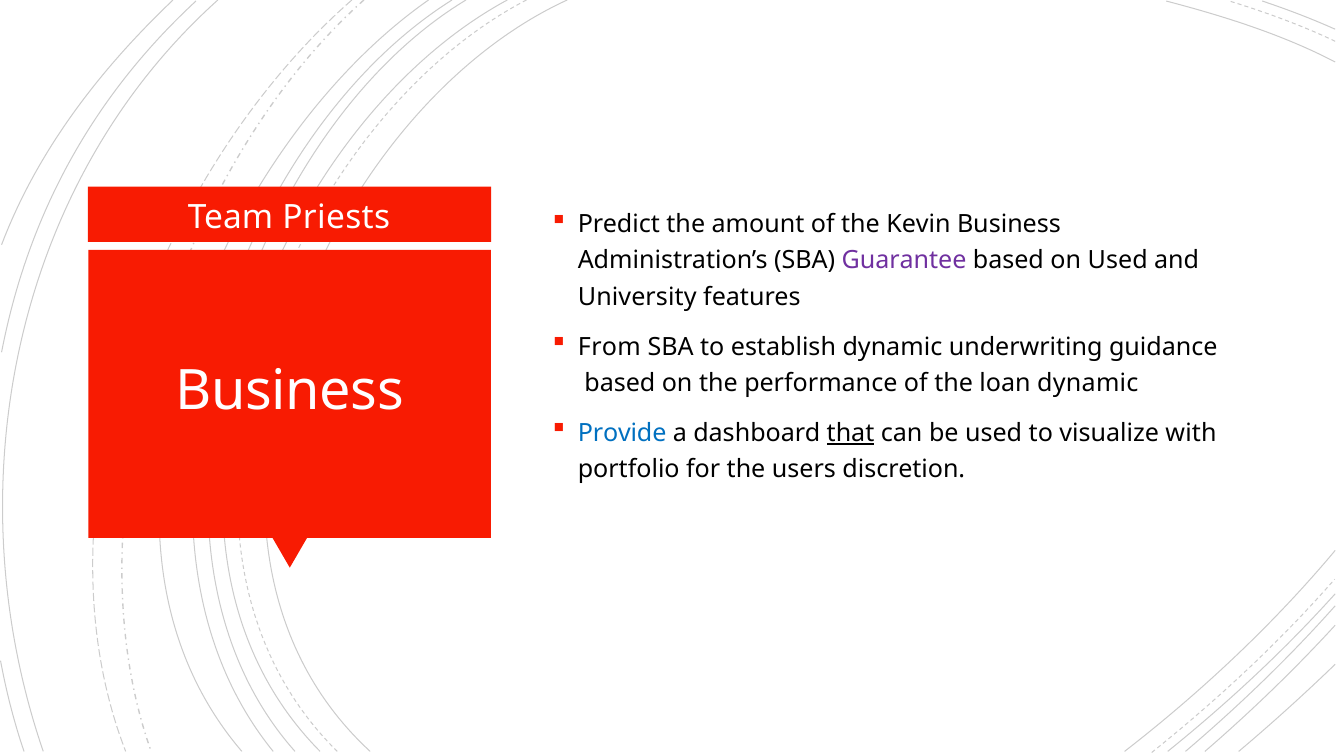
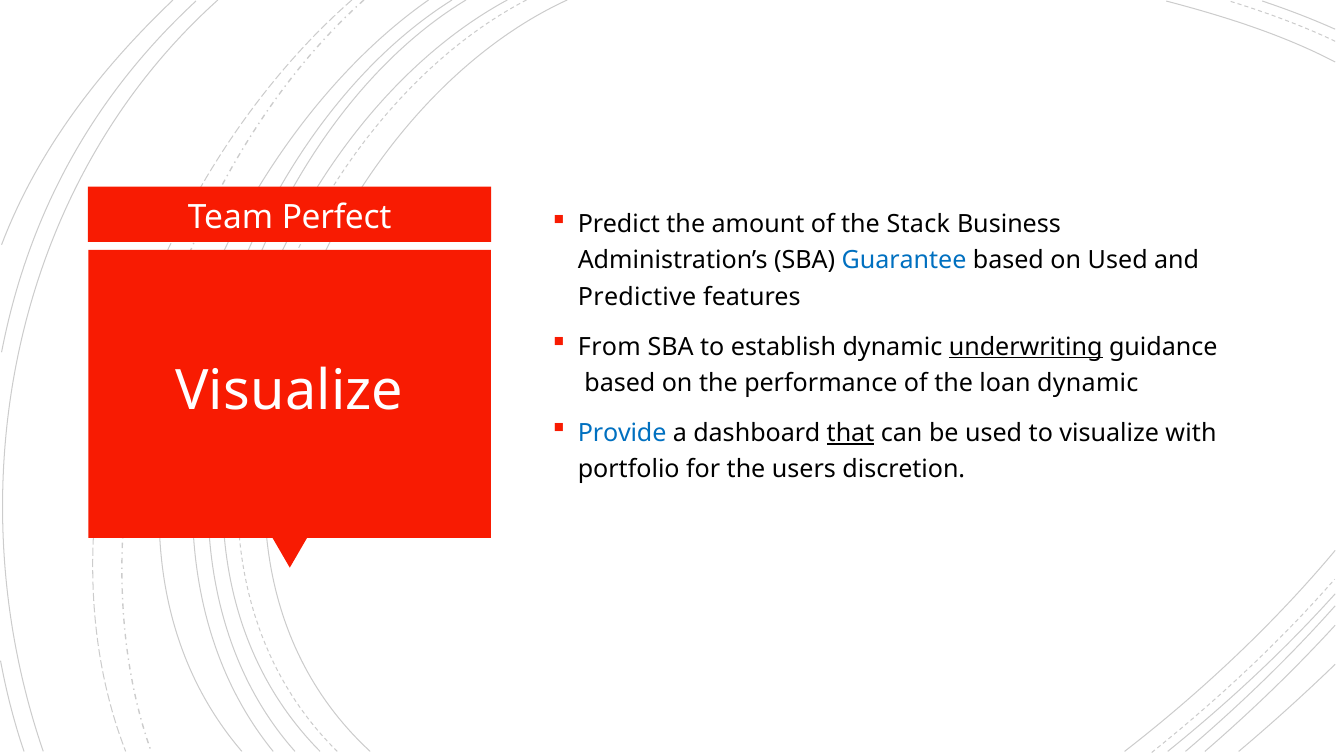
Priests: Priests -> Perfect
Kevin: Kevin -> Stack
Guarantee colour: purple -> blue
University: University -> Predictive
underwriting underline: none -> present
Business at (290, 391): Business -> Visualize
